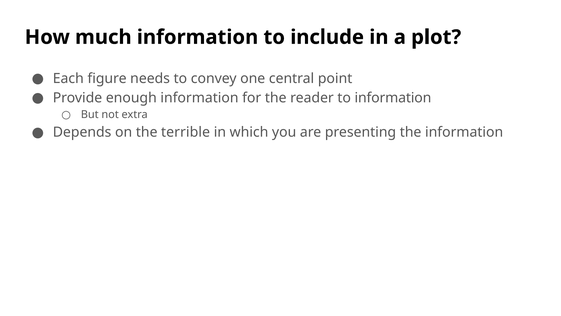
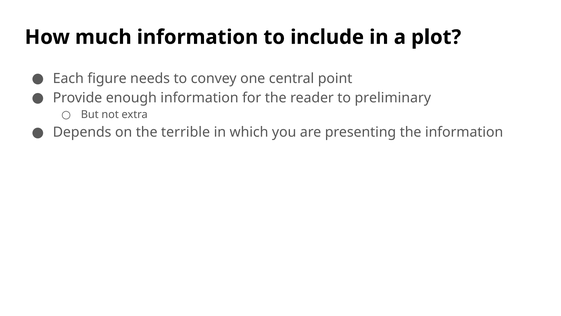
to information: information -> preliminary
